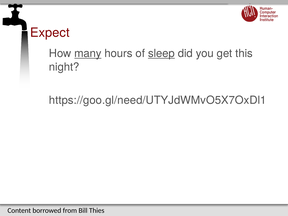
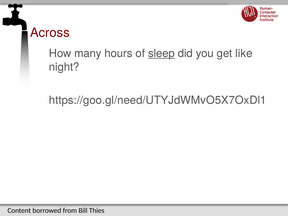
Expect: Expect -> Across
many underline: present -> none
this: this -> like
